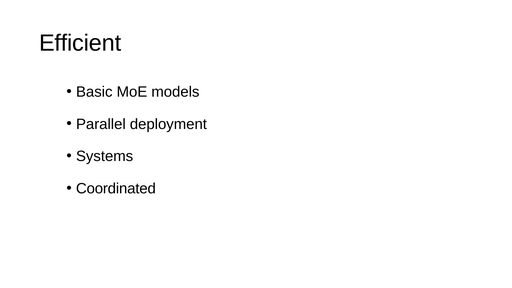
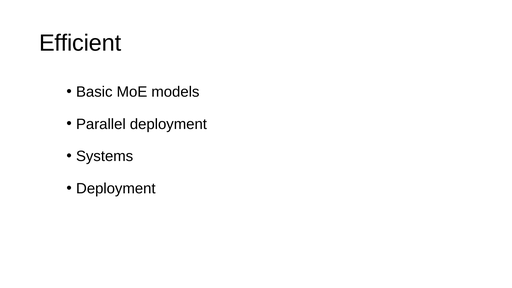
Coordinated at (116, 189): Coordinated -> Deployment
